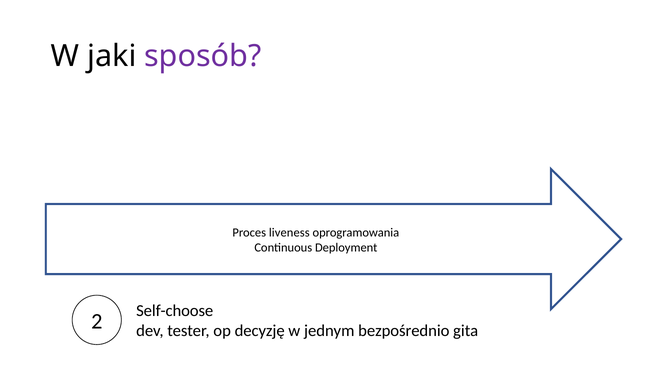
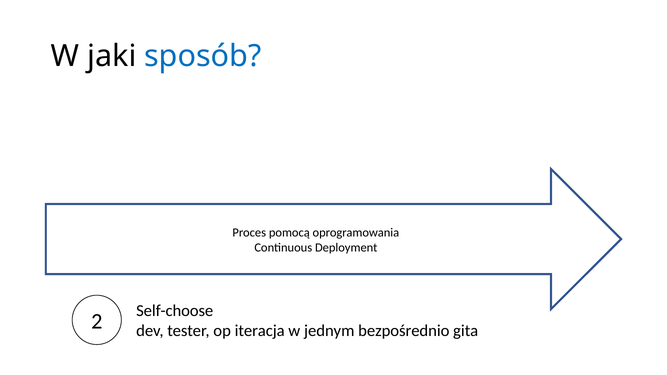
sposób colour: purple -> blue
liveness: liveness -> pomocą
decyzję: decyzję -> iteracja
